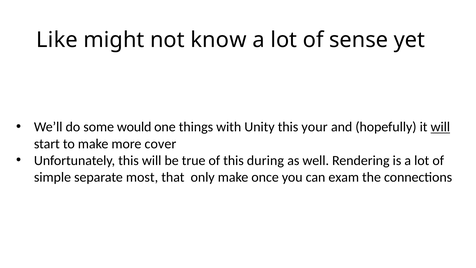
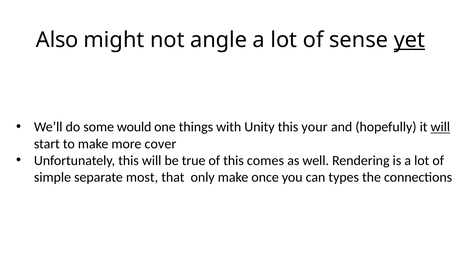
Like: Like -> Also
know: know -> angle
yet underline: none -> present
during: during -> comes
exam: exam -> types
